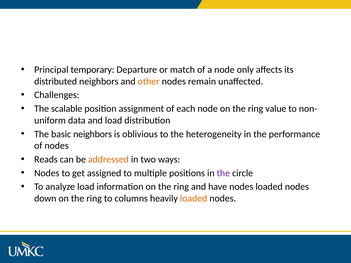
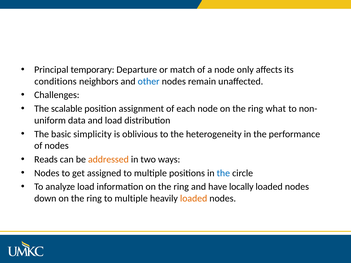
distributed: distributed -> conditions
other colour: orange -> blue
value: value -> what
basic neighbors: neighbors -> simplicity
the at (223, 173) colour: purple -> blue
have nodes: nodes -> locally
ring to columns: columns -> multiple
